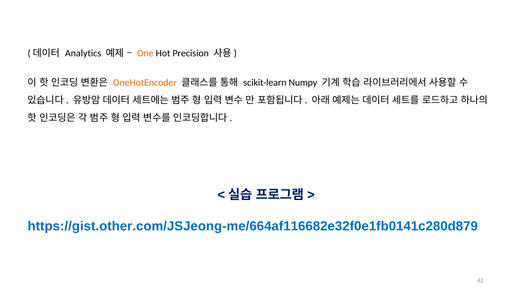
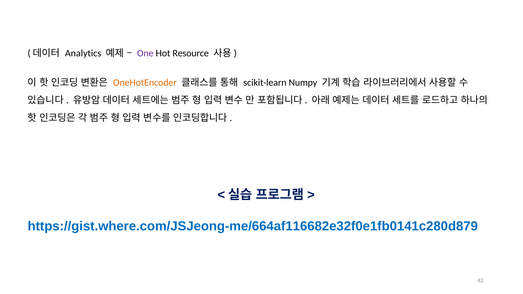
One colour: orange -> purple
Precision: Precision -> Resource
https://gist.other.com/JSJeong-me/664af116682e32f0e1fb0141c280d879: https://gist.other.com/JSJeong-me/664af116682e32f0e1fb0141c280d879 -> https://gist.where.com/JSJeong-me/664af116682e32f0e1fb0141c280d879
